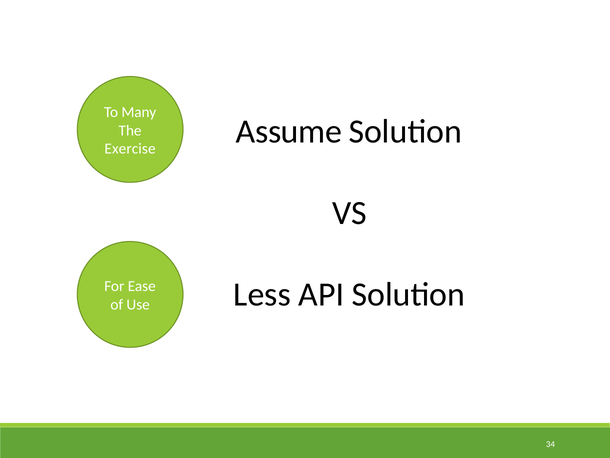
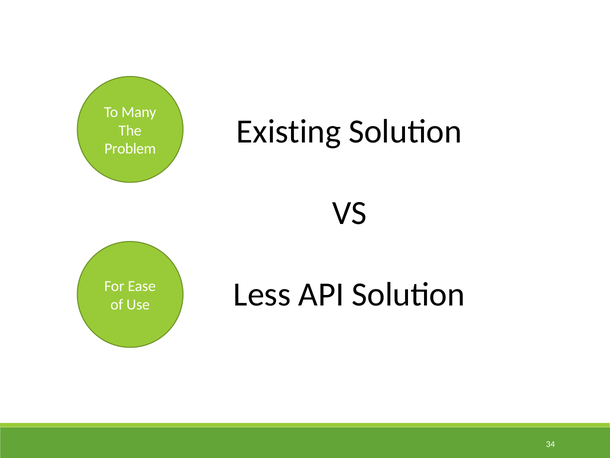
Assume: Assume -> Existing
Exercise: Exercise -> Problem
